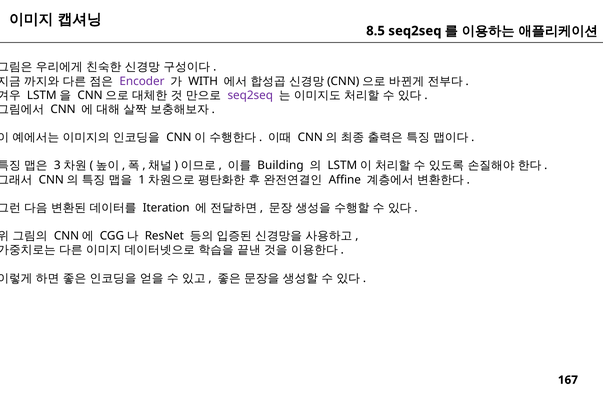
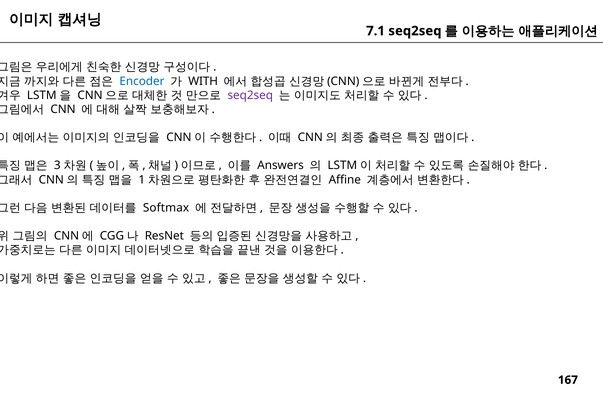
8.5: 8.5 -> 7.1
Encoder colour: purple -> blue
Building: Building -> Answers
Iteration: Iteration -> Softmax
